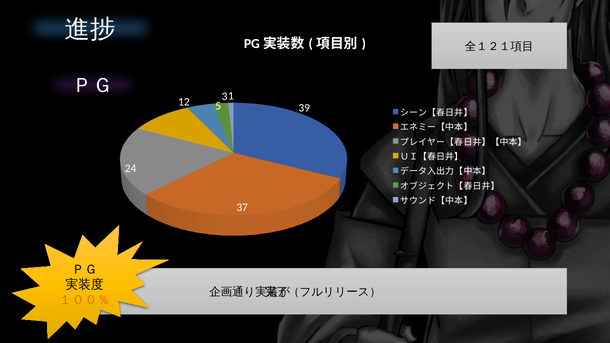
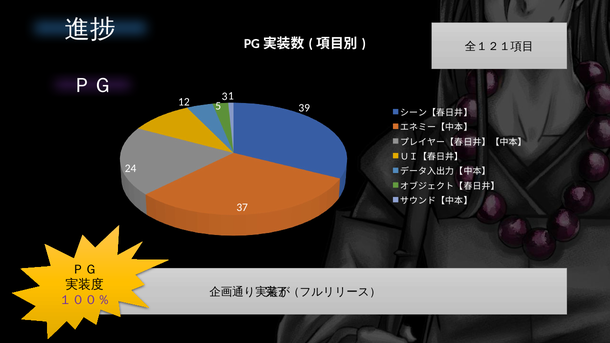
１００％ colour: orange -> purple
